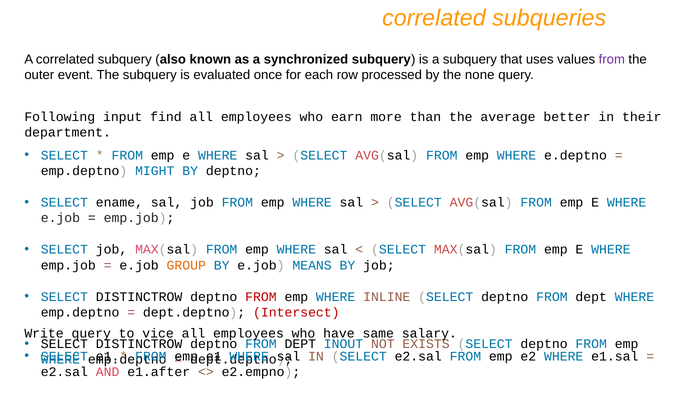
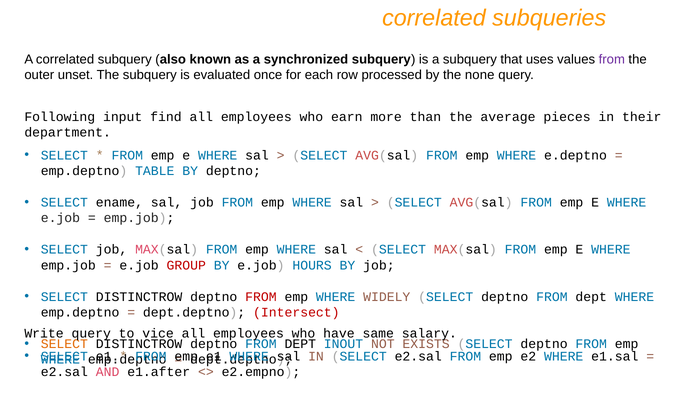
event: event -> unset
better: better -> pieces
MIGHT: MIGHT -> TABLE
GROUP colour: orange -> red
MEANS: MEANS -> HOURS
INLINE: INLINE -> WIDELY
SELECT at (64, 344) colour: black -> orange
